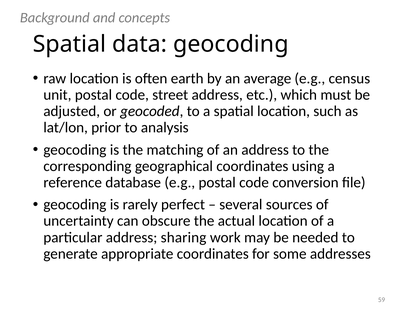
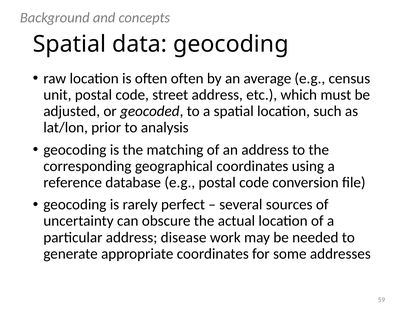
often earth: earth -> often
sharing: sharing -> disease
